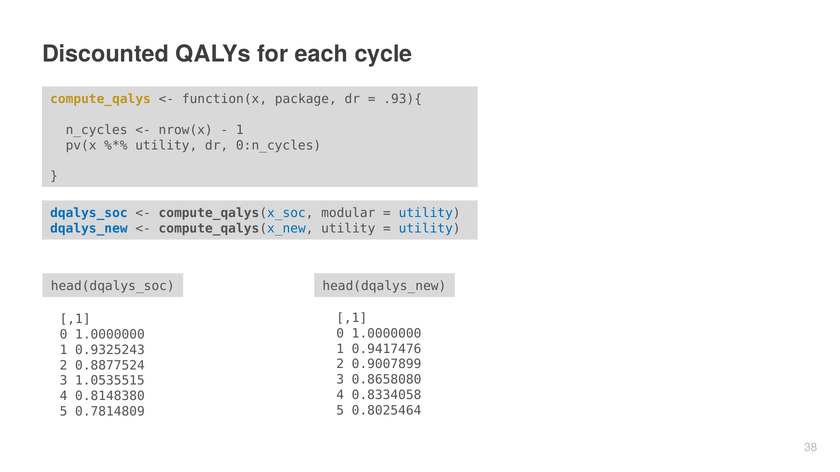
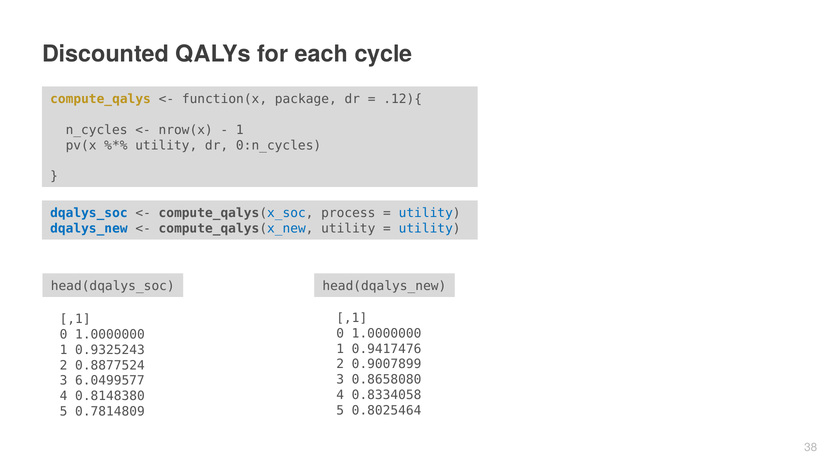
.93){: .93){ -> .12){
modular: modular -> process
1.0535515: 1.0535515 -> 6.0499577
